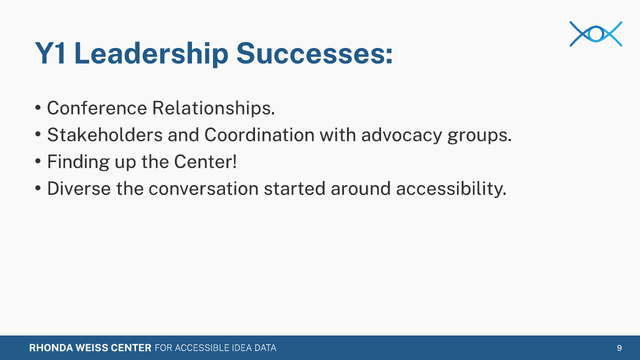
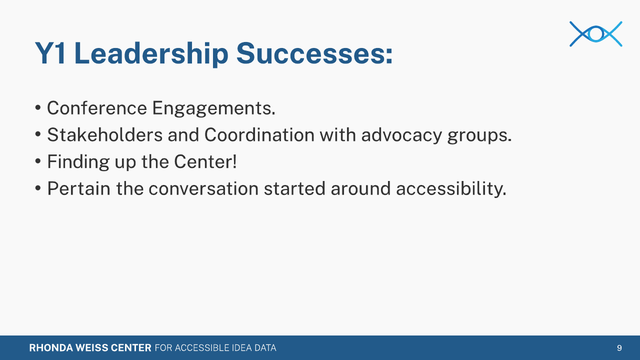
Relationships: Relationships -> Engagements
Diverse: Diverse -> Pertain
